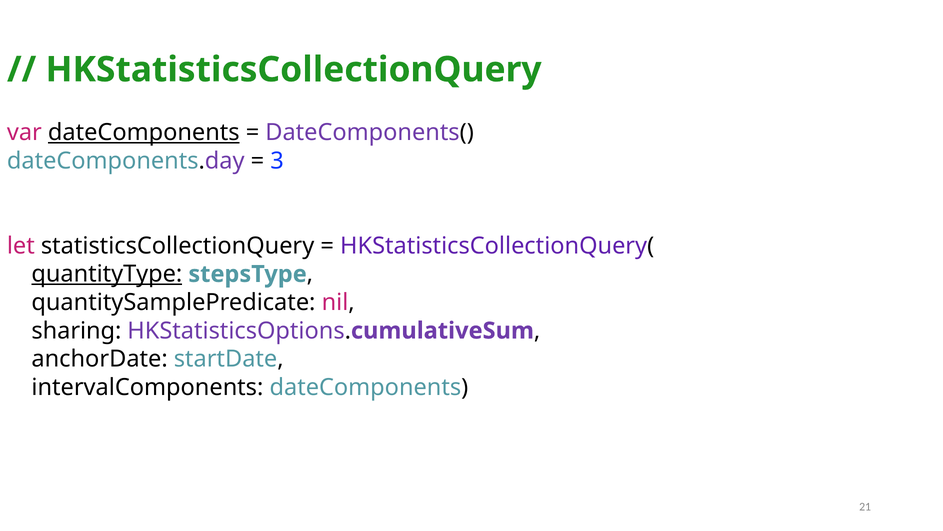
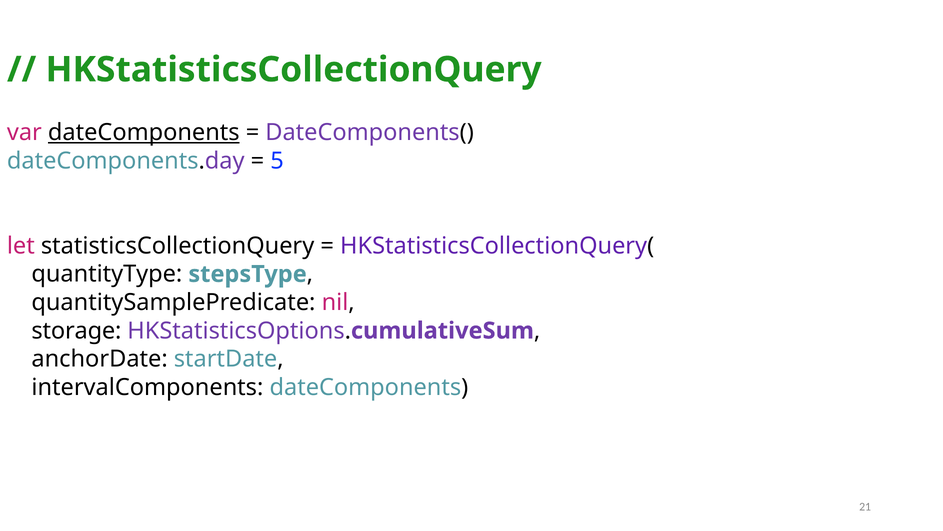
3: 3 -> 5
quantityType underline: present -> none
sharing: sharing -> storage
